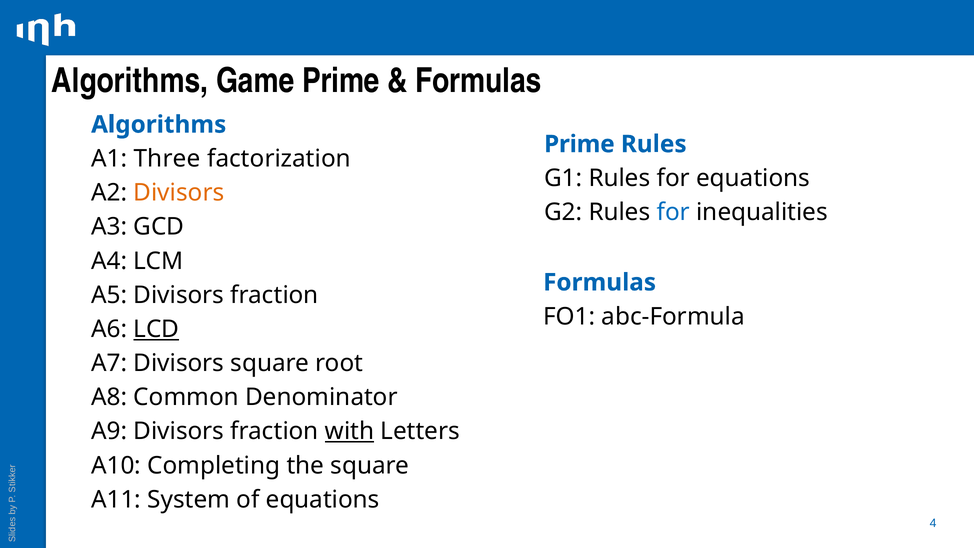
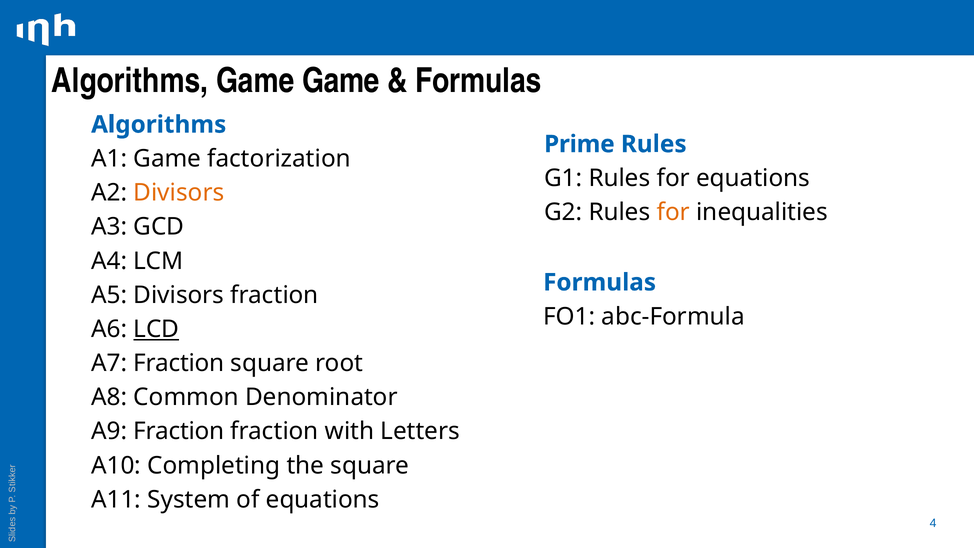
Game Prime: Prime -> Game
A1 Three: Three -> Game
for at (673, 212) colour: blue -> orange
A7 Divisors: Divisors -> Fraction
A9 Divisors: Divisors -> Fraction
with underline: present -> none
